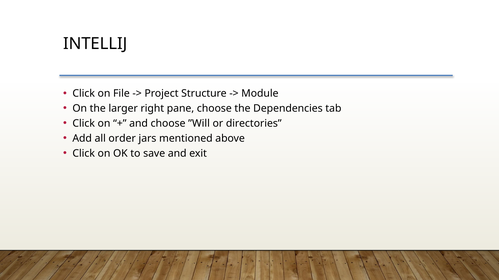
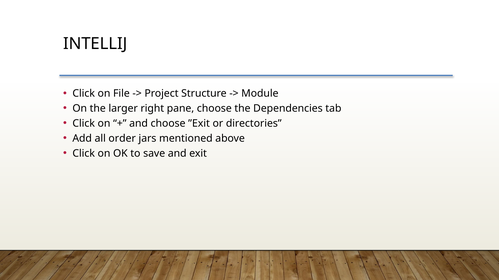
”Will: ”Will -> ”Exit
